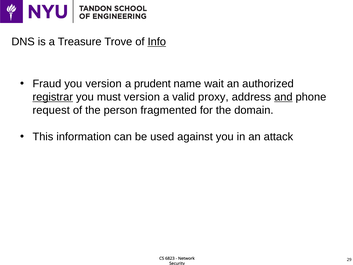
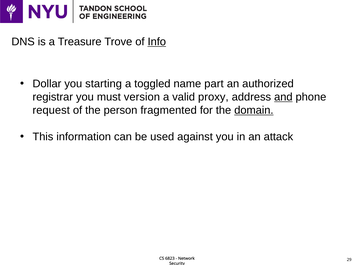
Fraud: Fraud -> Dollar
you version: version -> starting
prudent: prudent -> toggled
wait: wait -> part
registrar underline: present -> none
domain underline: none -> present
